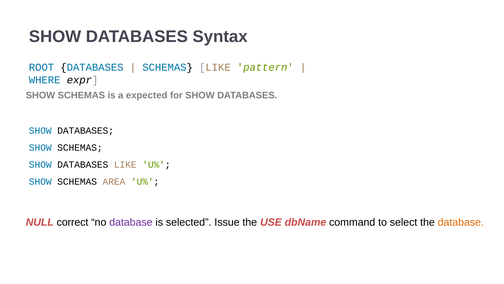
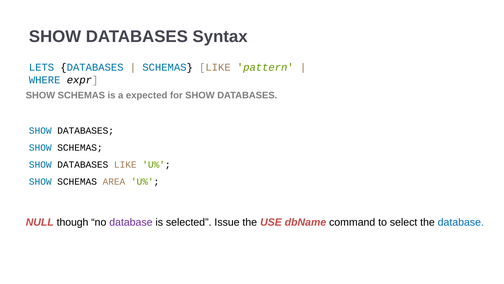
ROOT: ROOT -> LETS
correct: correct -> though
database at (461, 222) colour: orange -> blue
